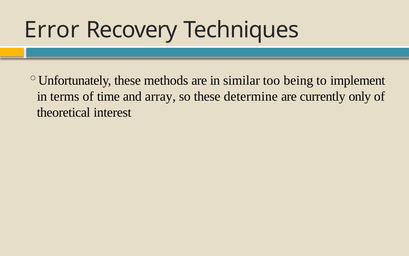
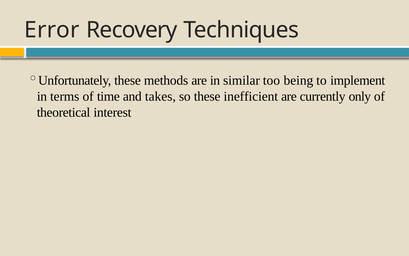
array: array -> takes
determine: determine -> inefficient
